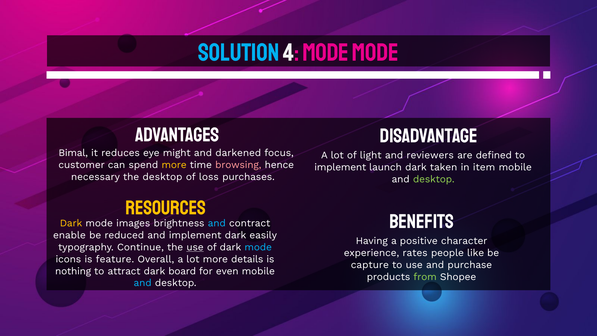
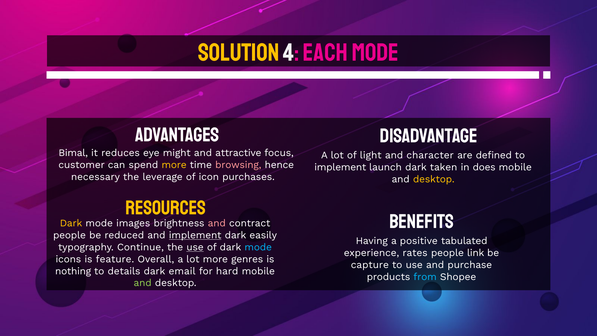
Solution colour: light blue -> yellow
4 mode: mode -> each
darkened: darkened -> attractive
reviewers: reviewers -> character
item: item -> does
the desktop: desktop -> leverage
loss: loss -> icon
desktop at (434, 179) colour: light green -> yellow
and at (217, 223) colour: light blue -> pink
enable at (69, 235): enable -> people
implement at (195, 235) underline: none -> present
character: character -> tabulated
like: like -> link
details: details -> genres
attract: attract -> details
board: board -> email
even: even -> hard
from colour: light green -> light blue
and at (143, 283) colour: light blue -> light green
